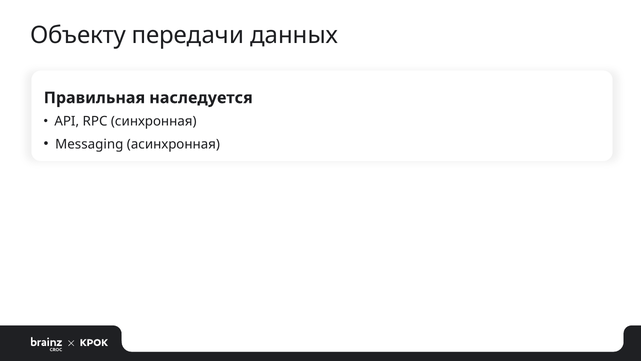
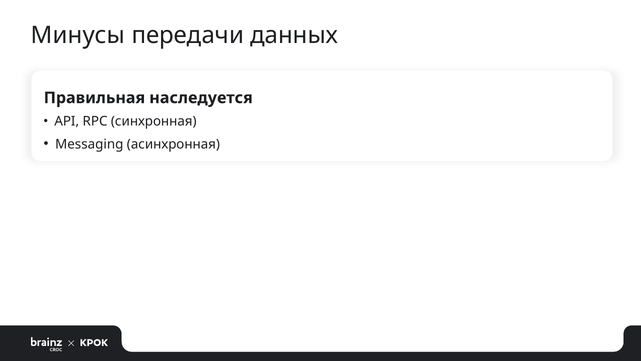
Объекту: Объекту -> Минусы
